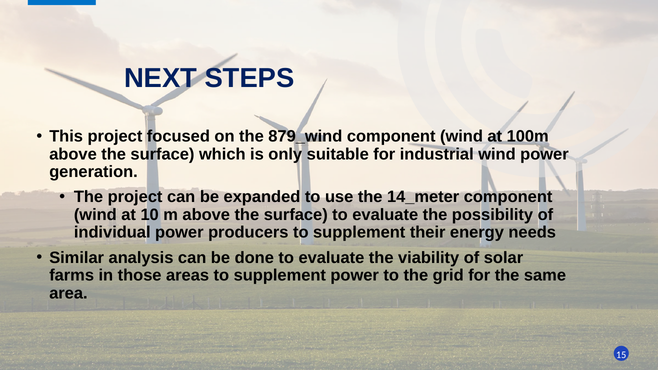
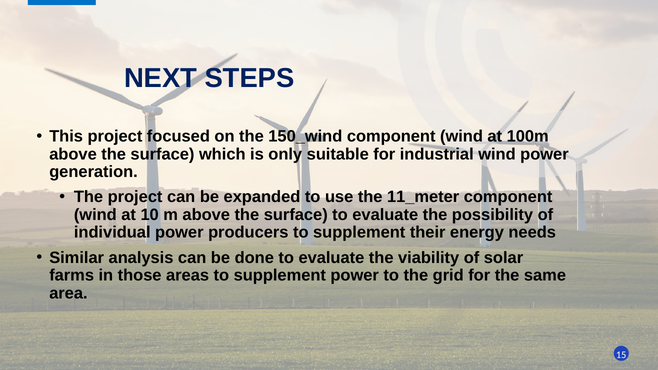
879_wind: 879_wind -> 150_wind
14_meter: 14_meter -> 11_meter
